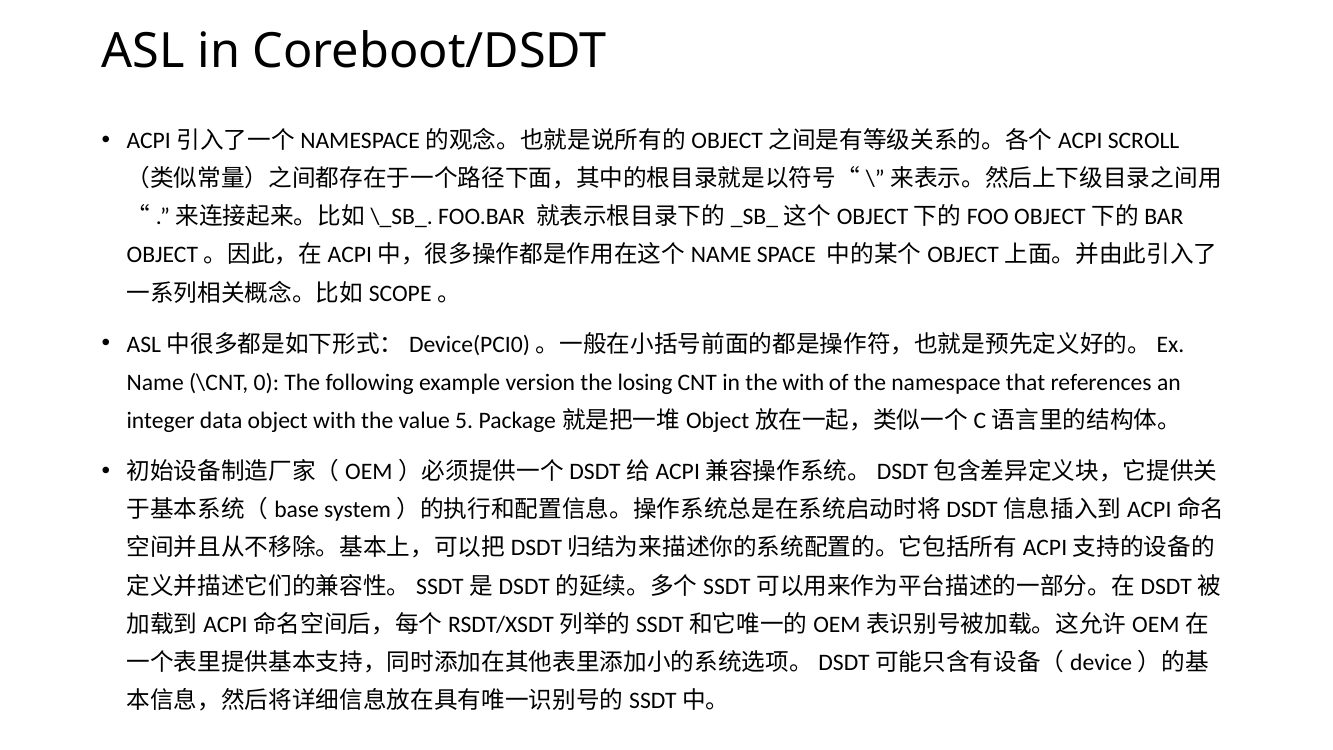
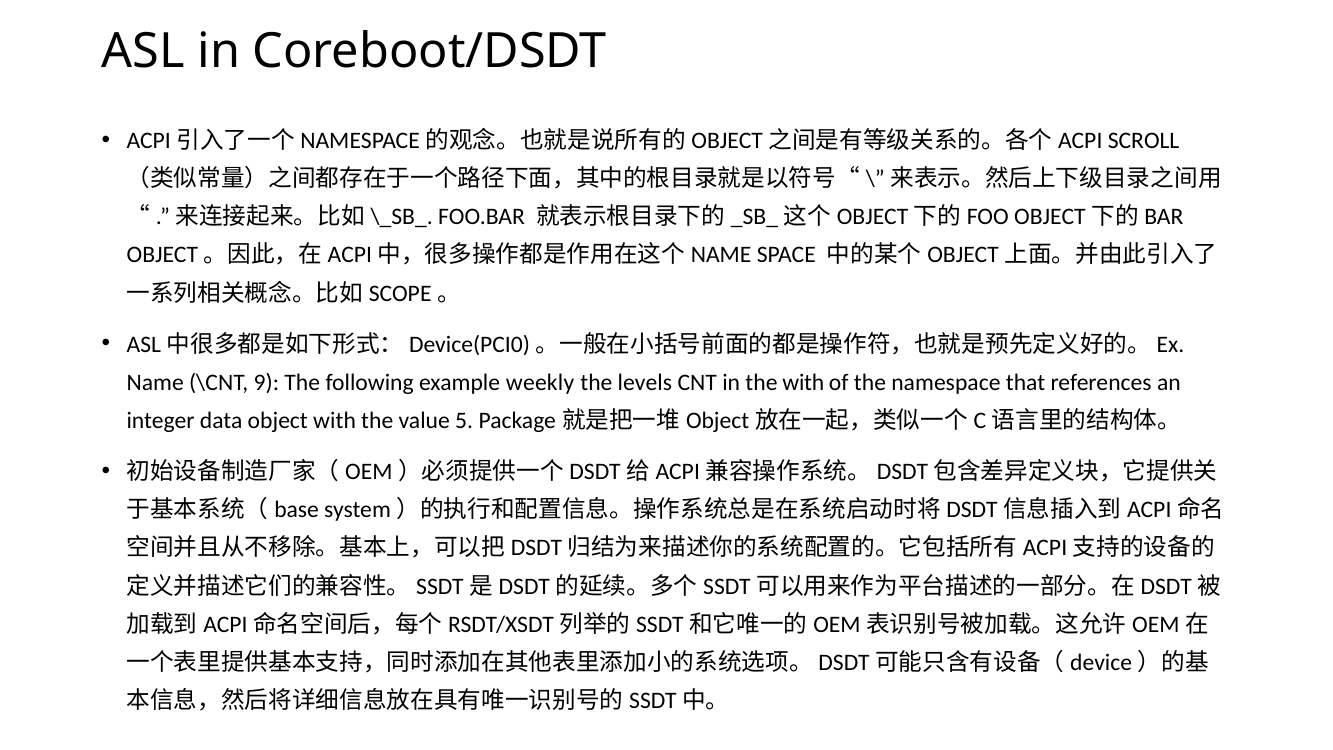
0: 0 -> 9
version: version -> weekly
losing: losing -> levels
